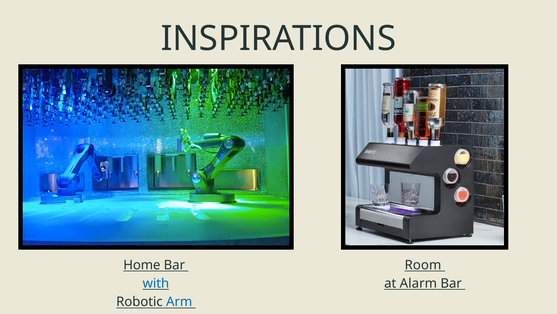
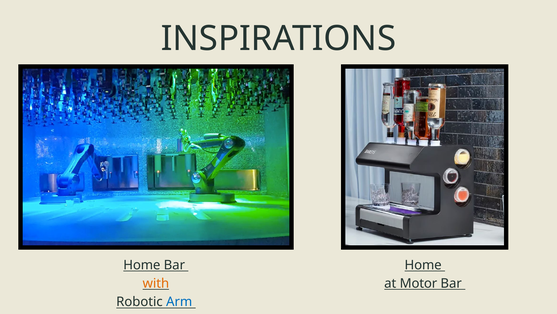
Room at (423, 264): Room -> Home
Alarm: Alarm -> Motor
with colour: blue -> orange
